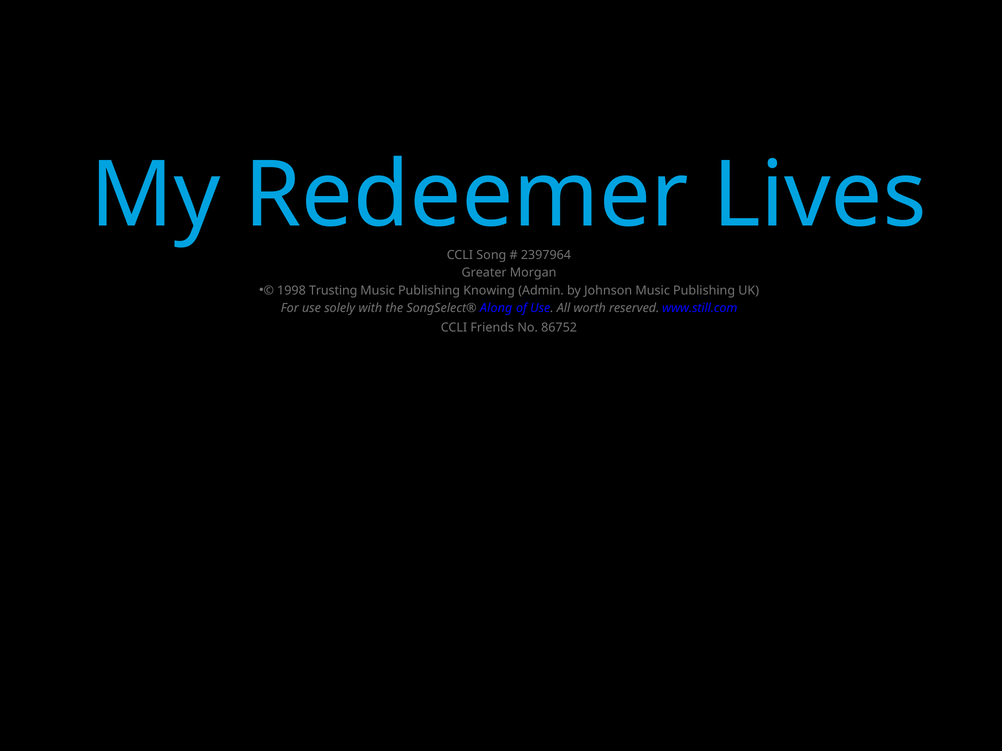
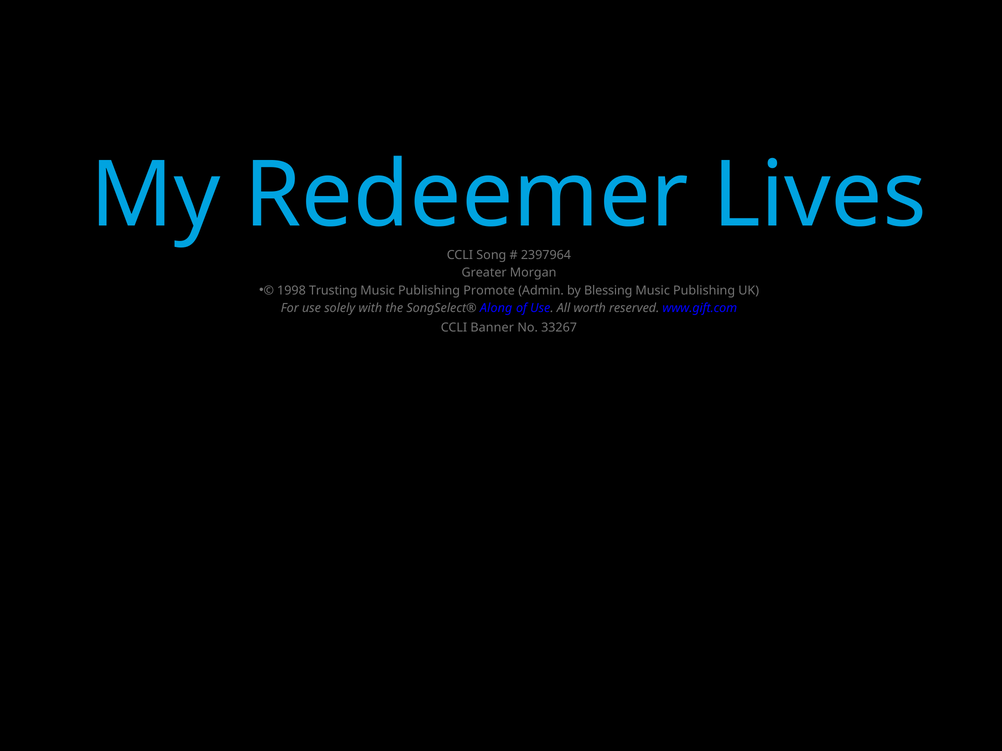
Knowing: Knowing -> Promote
Johnson: Johnson -> Blessing
www.still.com: www.still.com -> www.gift.com
Friends: Friends -> Banner
86752: 86752 -> 33267
